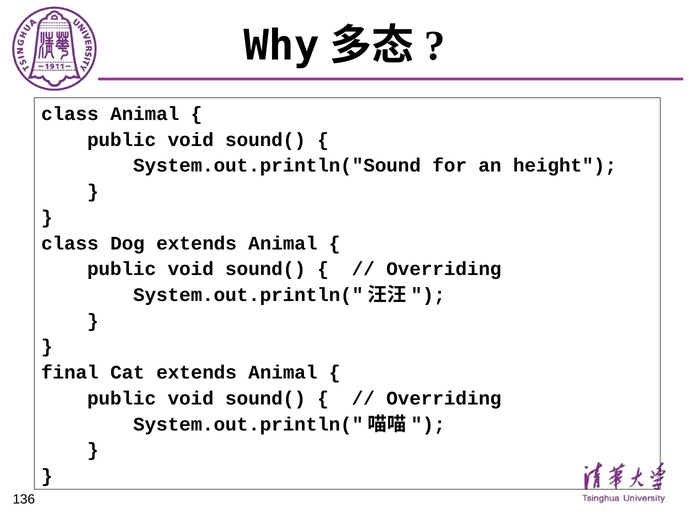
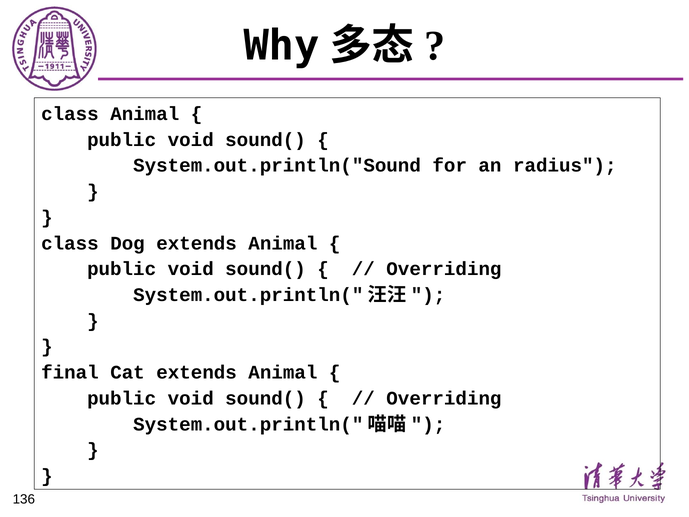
height: height -> radius
